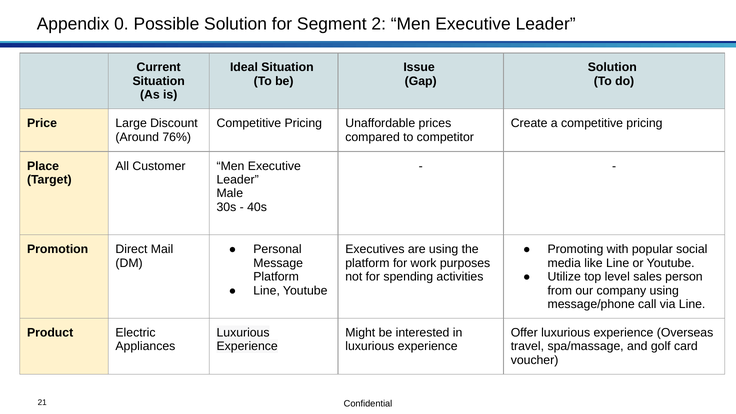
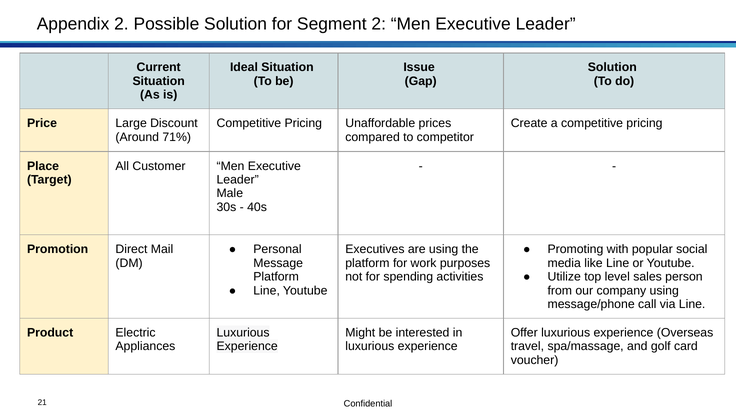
Appendix 0: 0 -> 2
76%: 76% -> 71%
